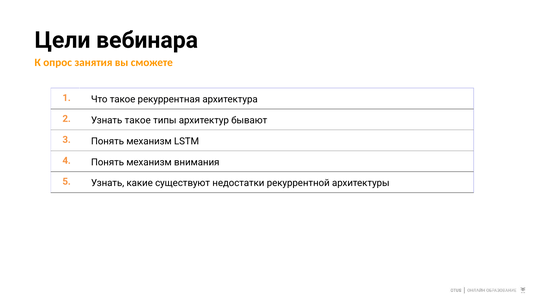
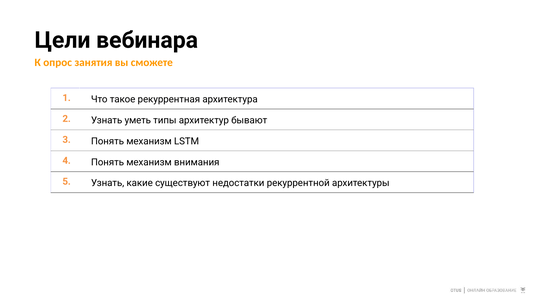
Узнать такое: такое -> уметь
